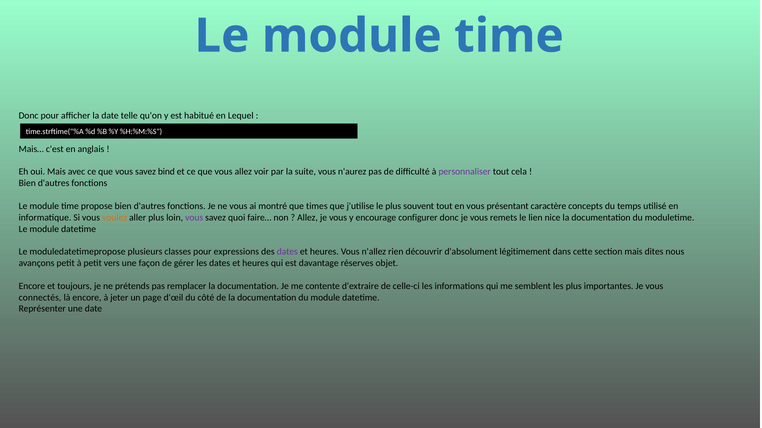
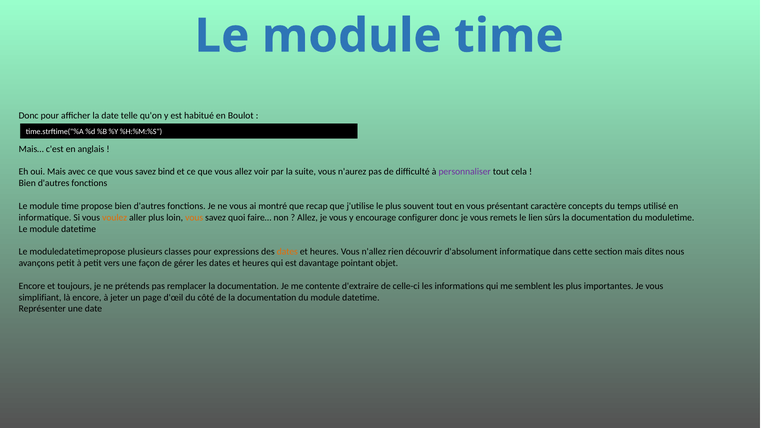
Lequel: Lequel -> Boulot
times: times -> recap
vous at (194, 218) colour: purple -> orange
nice: nice -> sûrs
dates at (287, 252) colour: purple -> orange
d'absolument légitimement: légitimement -> informatique
réserves: réserves -> pointant
connectés: connectés -> simplifiant
